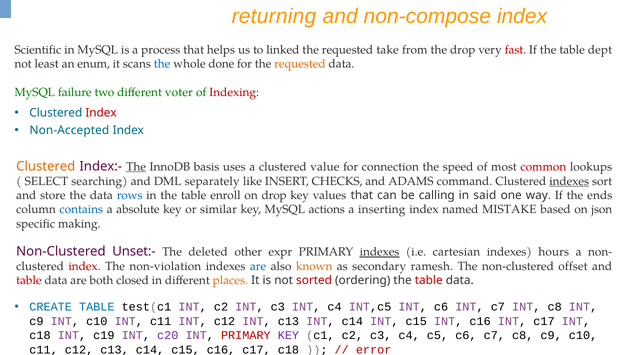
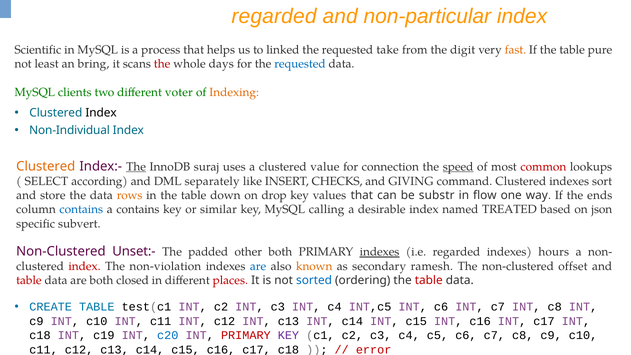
returning at (274, 16): returning -> regarded
non-compose: non-compose -> non-particular
the drop: drop -> digit
fast colour: red -> orange
dept: dept -> pure
enum: enum -> bring
the at (162, 64) colour: blue -> red
done: done -> days
requested at (300, 64) colour: orange -> blue
failure: failure -> clients
Indexing colour: red -> orange
Index at (101, 113) colour: red -> black
Non-Accepted: Non-Accepted -> Non-Individual
basis: basis -> suraj
speed underline: none -> present
searching: searching -> according
ADAMS: ADAMS -> GIVING
indexes at (569, 181) underline: present -> none
rows colour: blue -> orange
enroll: enroll -> down
calling: calling -> substr
said: said -> flow
a absolute: absolute -> contains
actions: actions -> calling
inserting: inserting -> desirable
MISTAKE: MISTAKE -> TREATED
making: making -> subvert
deleted: deleted -> padded
other expr: expr -> both
i.e cartesian: cartesian -> regarded
places colour: orange -> red
sorted colour: red -> blue
c20 colour: purple -> blue
